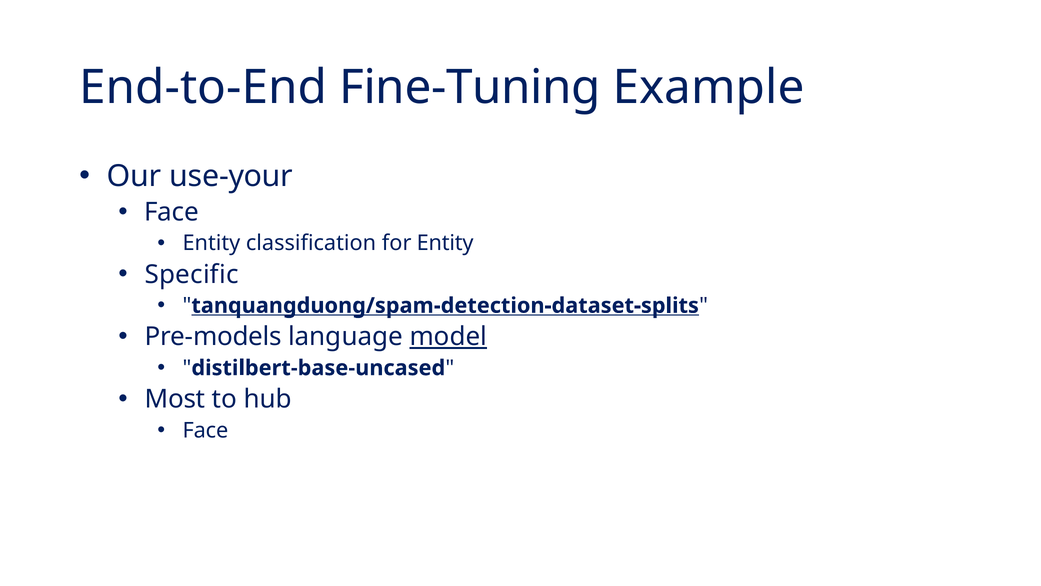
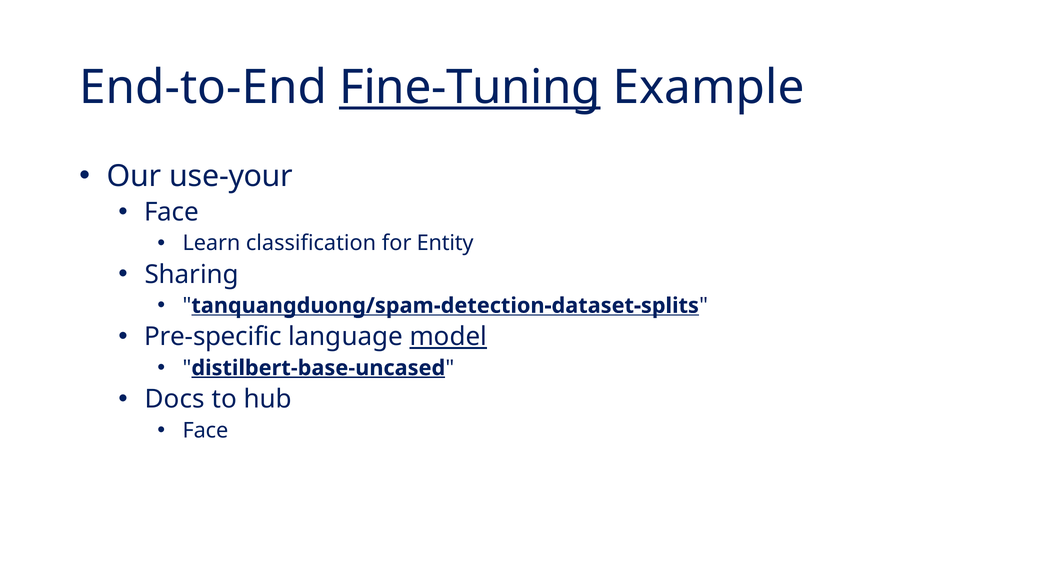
Fine-Tuning underline: none -> present
Entity at (211, 243): Entity -> Learn
Specific: Specific -> Sharing
Pre-models: Pre-models -> Pre-specific
distilbert-base-uncased underline: none -> present
Most: Most -> Docs
